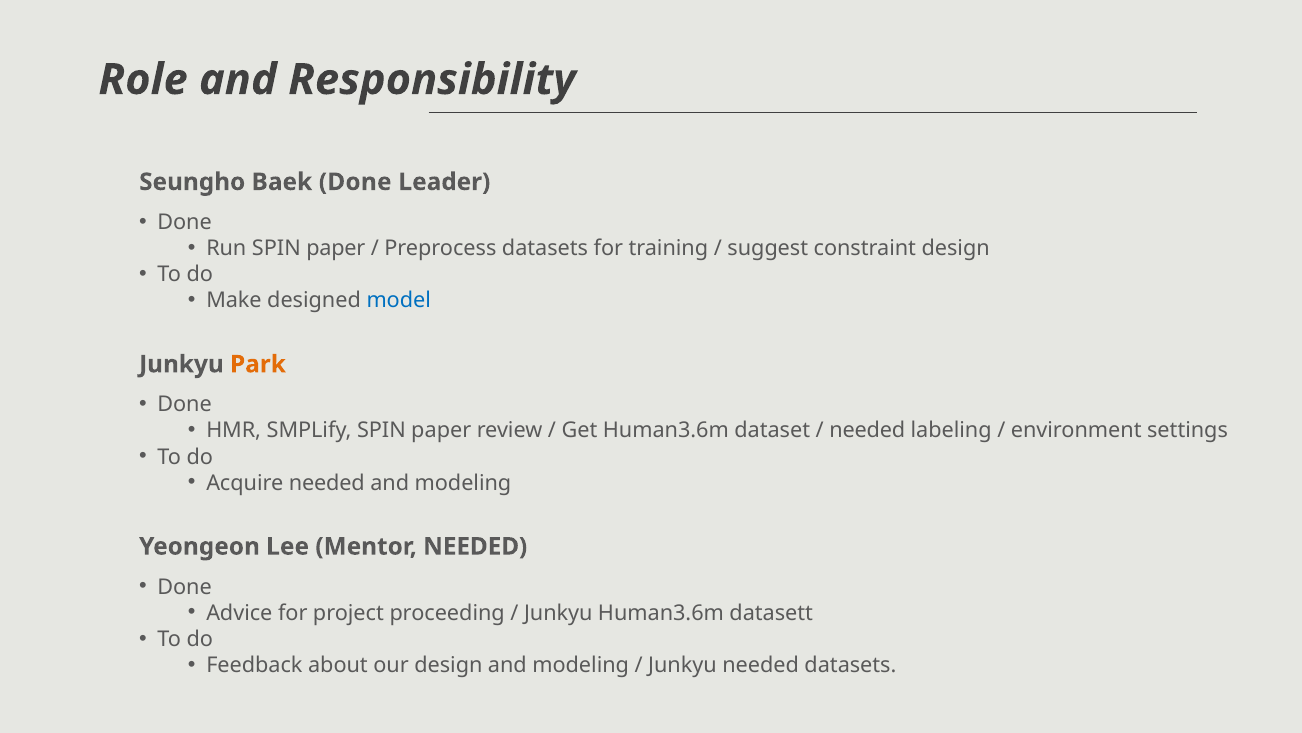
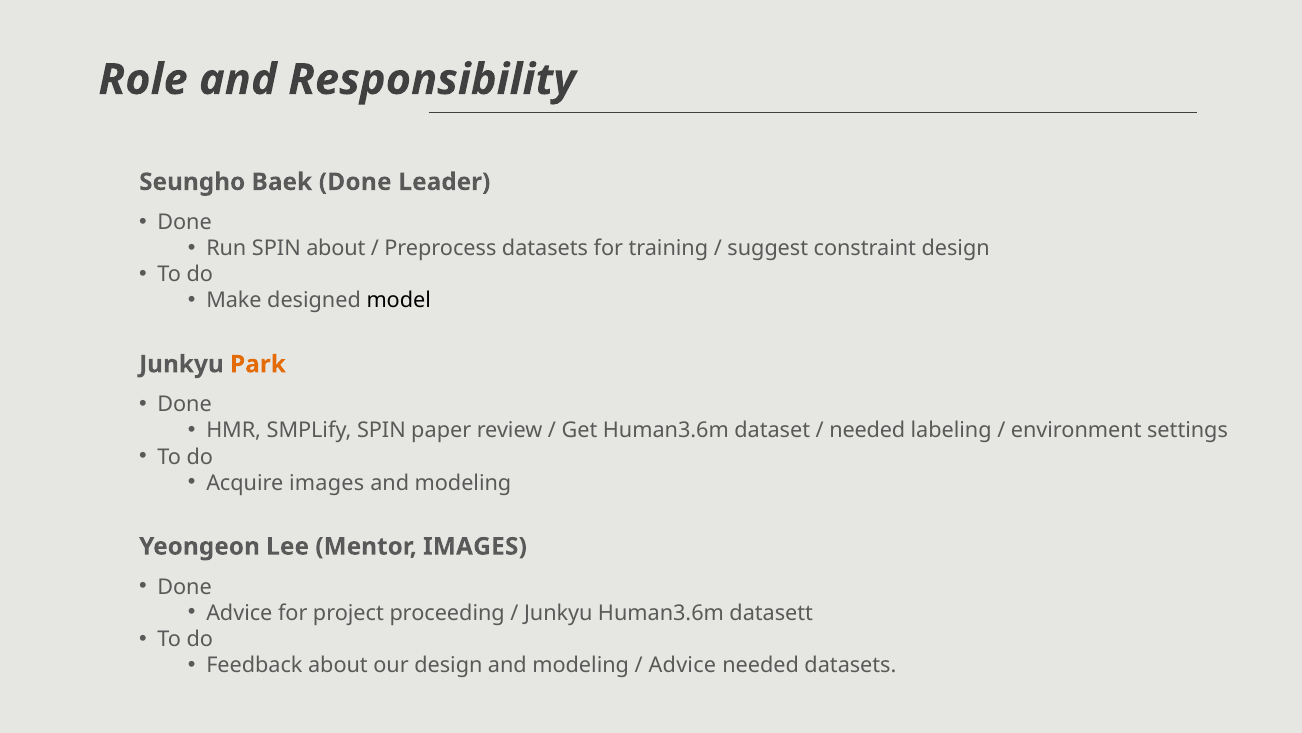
Run SPIN paper: paper -> about
model colour: blue -> black
Acquire needed: needed -> images
Mentor NEEDED: NEEDED -> IMAGES
Junkyu at (683, 665): Junkyu -> Advice
